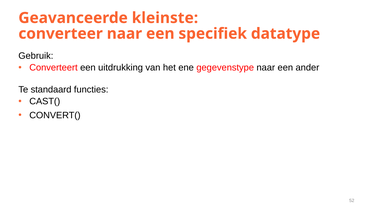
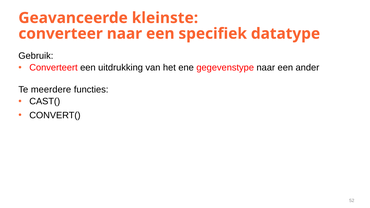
standaard: standaard -> meerdere
